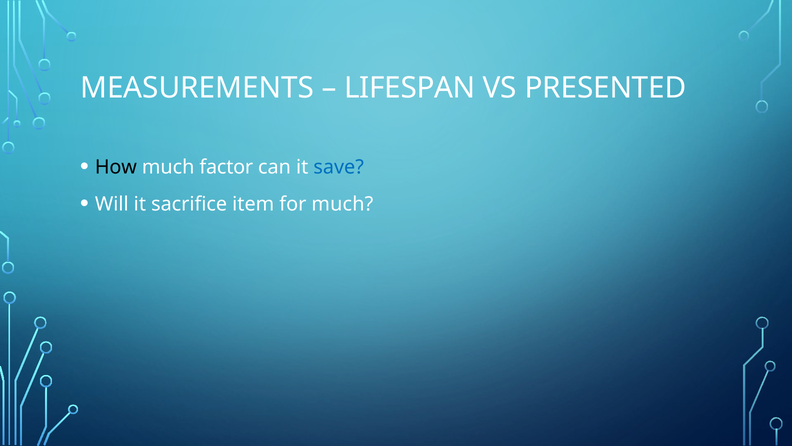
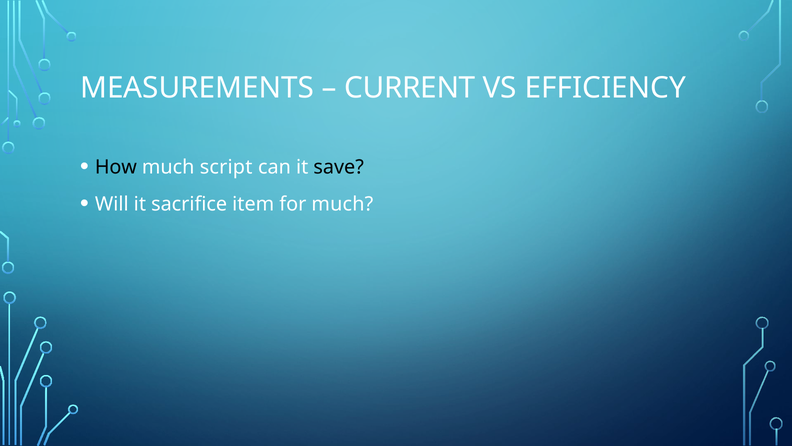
LIFESPAN: LIFESPAN -> CURRENT
PRESENTED: PRESENTED -> EFFICIENCY
factor: factor -> script
save colour: blue -> black
